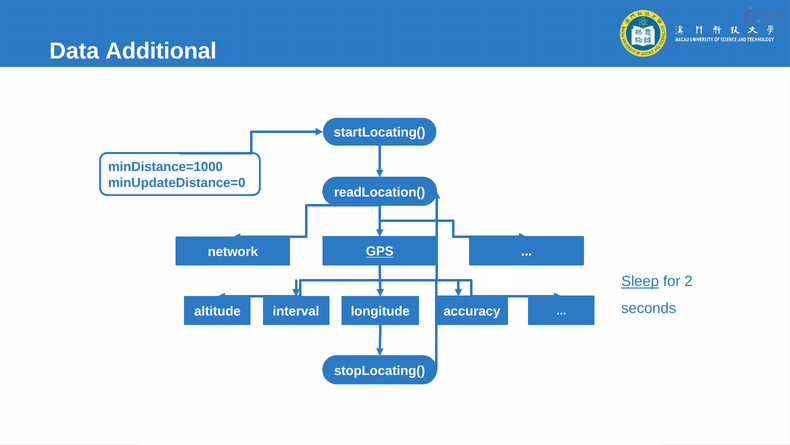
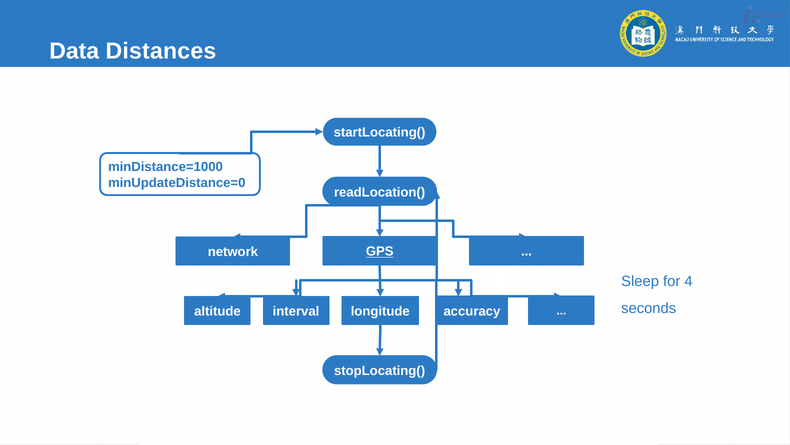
Additional: Additional -> Distances
Sleep underline: present -> none
2: 2 -> 4
